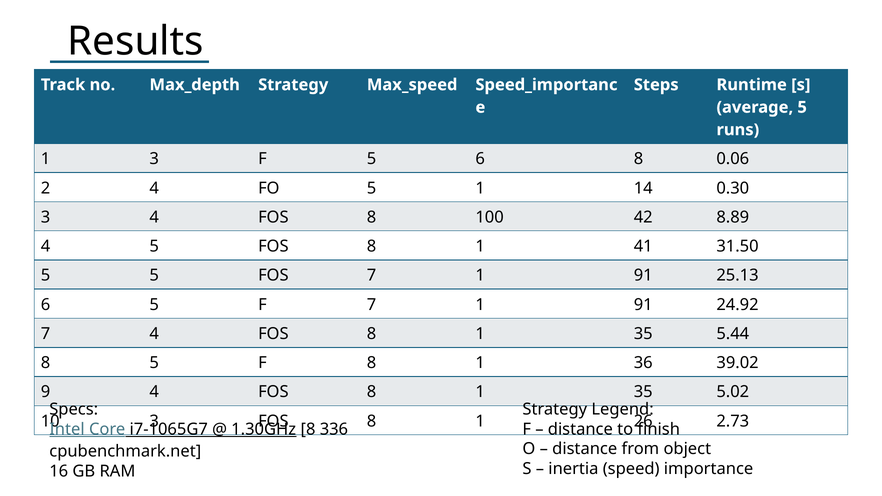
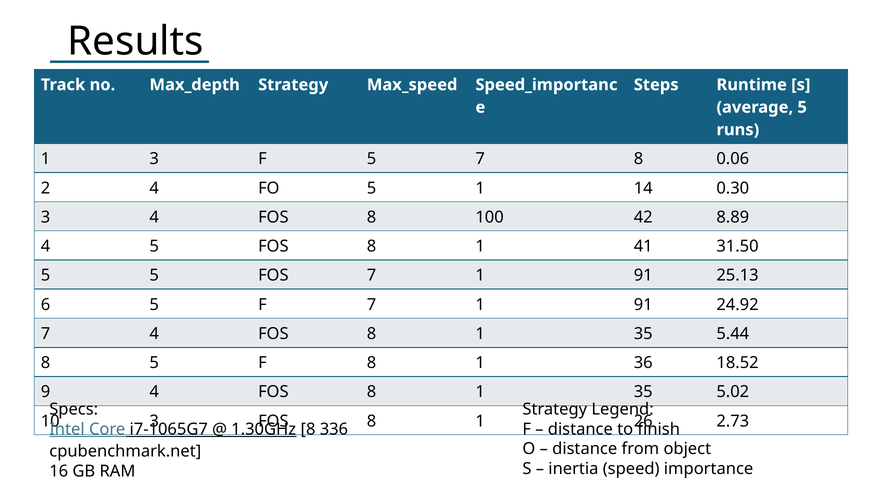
5 6: 6 -> 7
39.02: 39.02 -> 18.52
